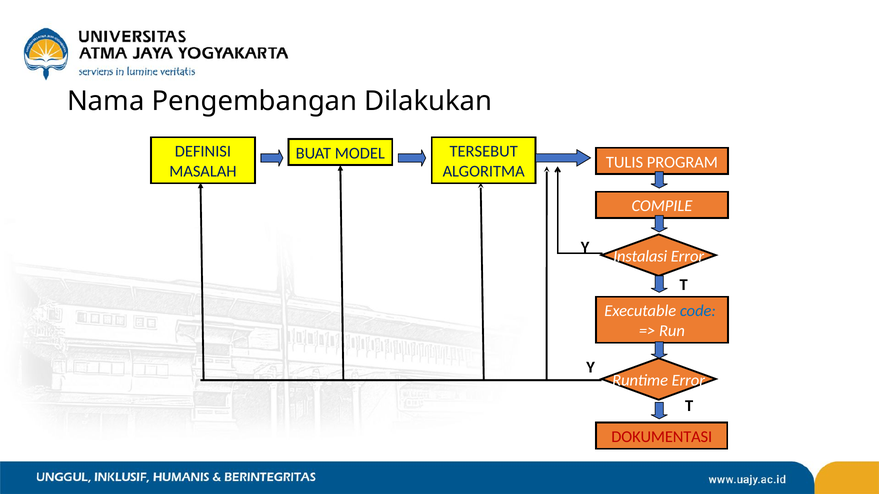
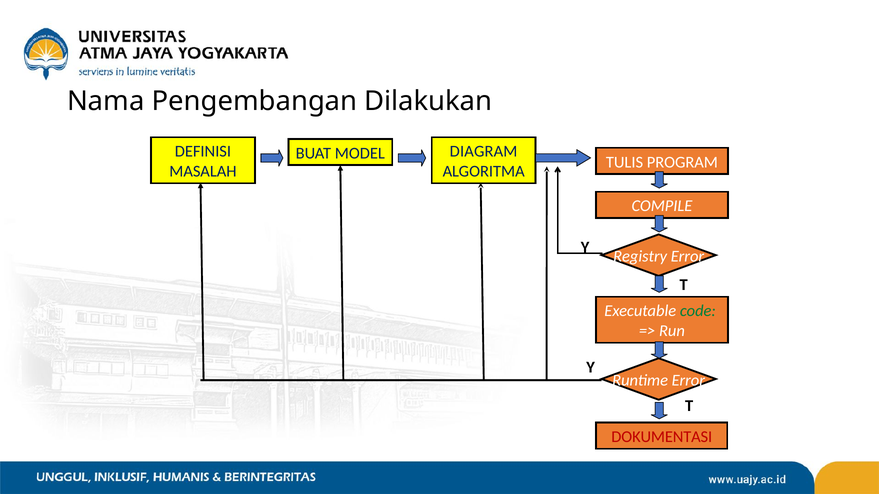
TERSEBUT: TERSEBUT -> DIAGRAM
Instalasi: Instalasi -> Registry
code colour: blue -> green
